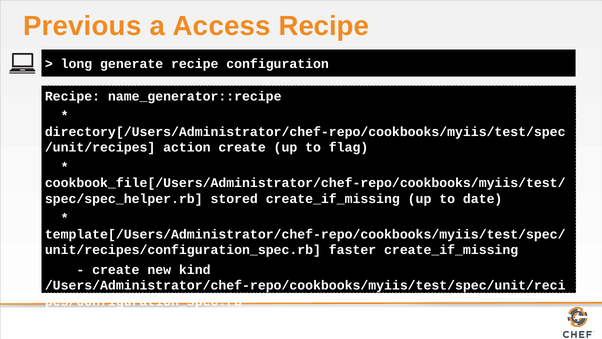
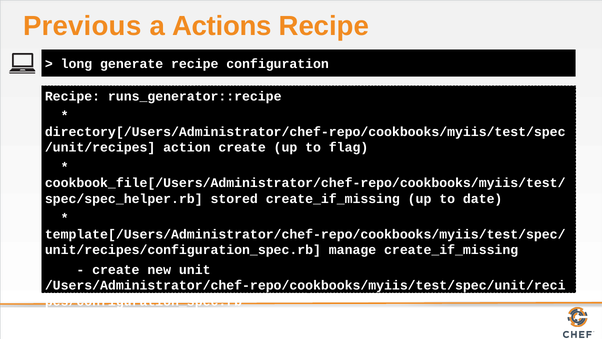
Access: Access -> Actions
name_generator::recipe: name_generator::recipe -> runs_generator::recipe
faster: faster -> manage
kind: kind -> unit
